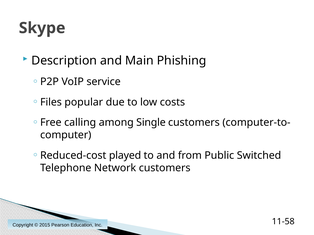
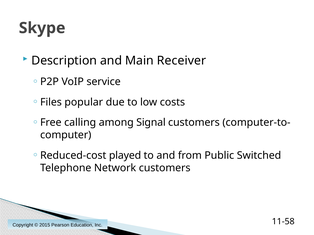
Phishing: Phishing -> Receiver
Single: Single -> Signal
